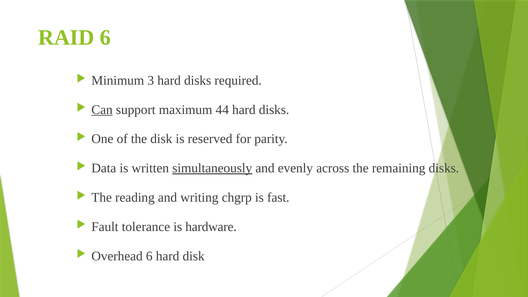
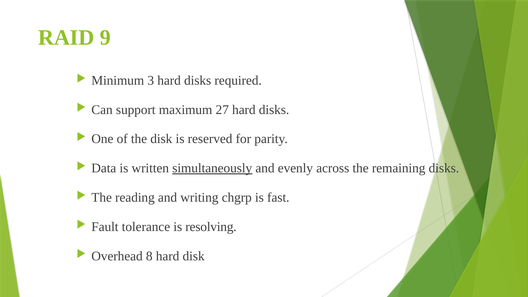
RAID 6: 6 -> 9
Can underline: present -> none
44: 44 -> 27
hardware: hardware -> resolving
Overhead 6: 6 -> 8
